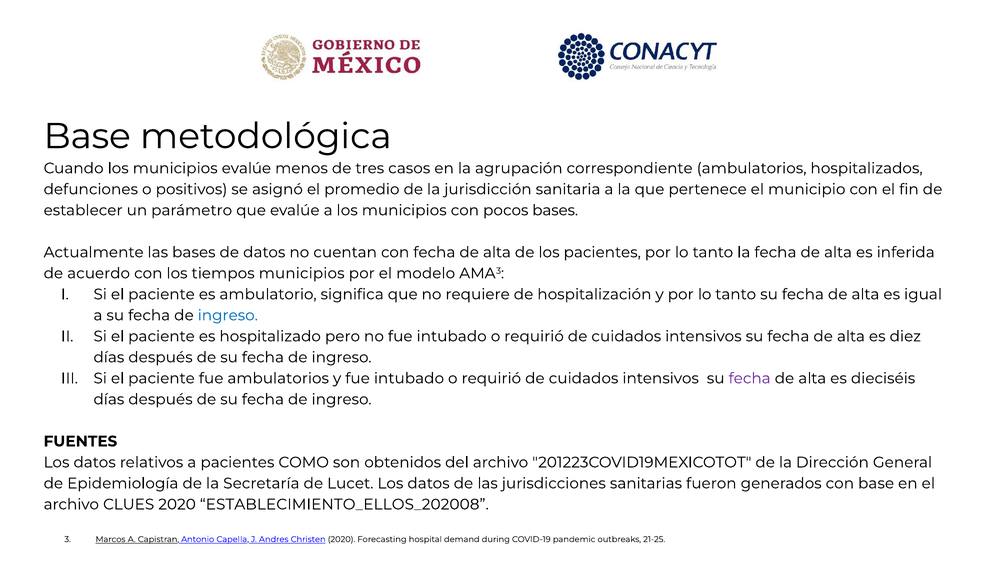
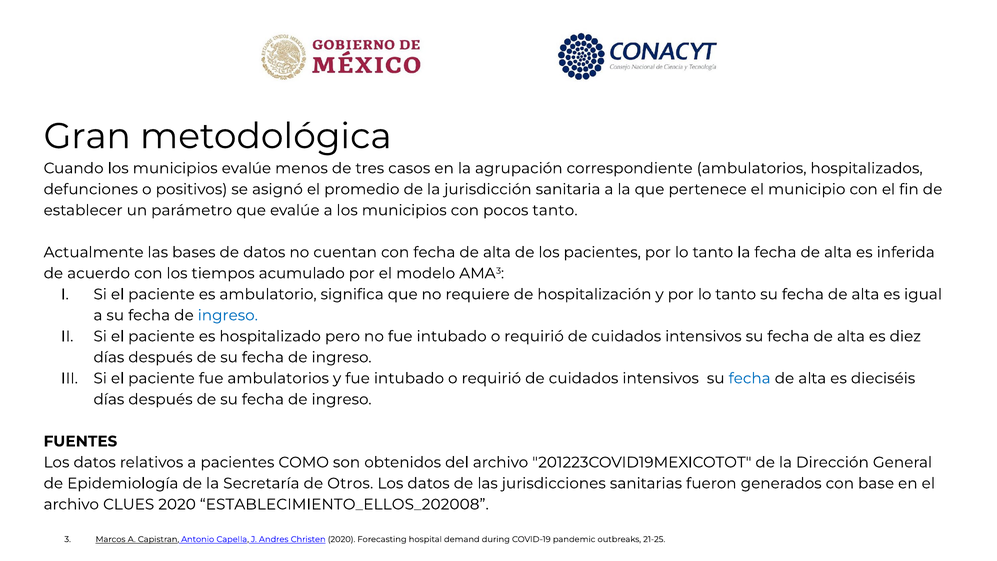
Base at (87, 136): Base -> Gran
pocos bases: bases -> tanto
tiempos municipios: municipios -> acumulado
fecha at (750, 378) colour: purple -> blue
Lucet: Lucet -> Otros
